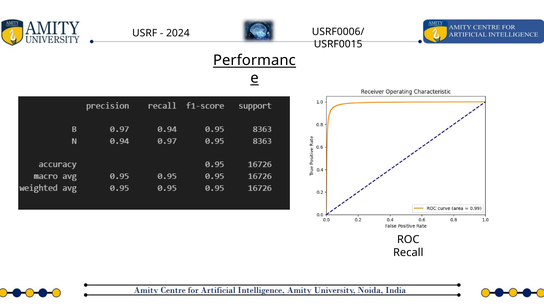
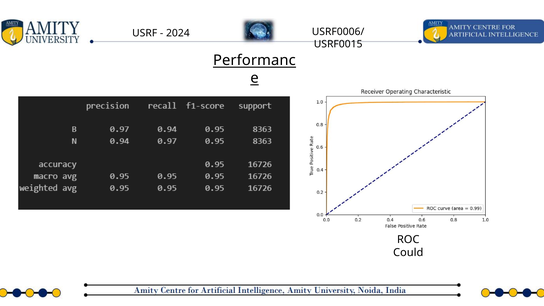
Recall: Recall -> Could
